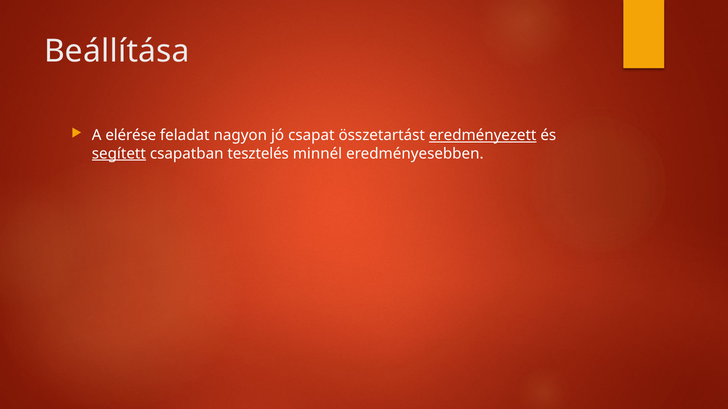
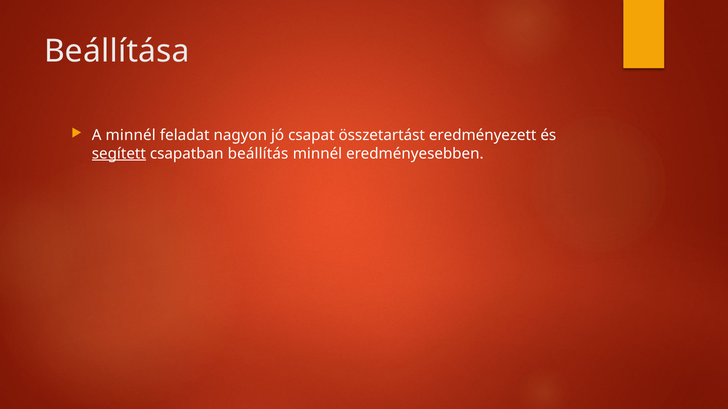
A elérése: elérése -> minnél
eredményezett underline: present -> none
tesztelés: tesztelés -> beállítás
